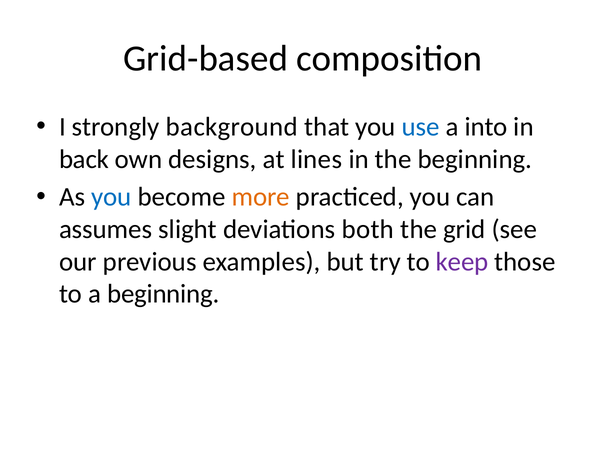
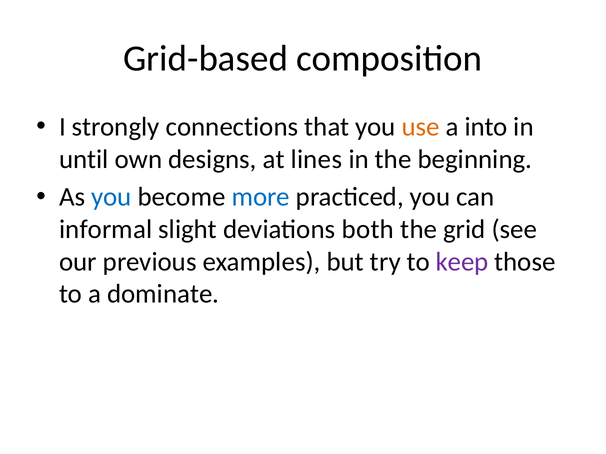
background: background -> connections
use colour: blue -> orange
back: back -> until
more colour: orange -> blue
assumes: assumes -> informal
a beginning: beginning -> dominate
